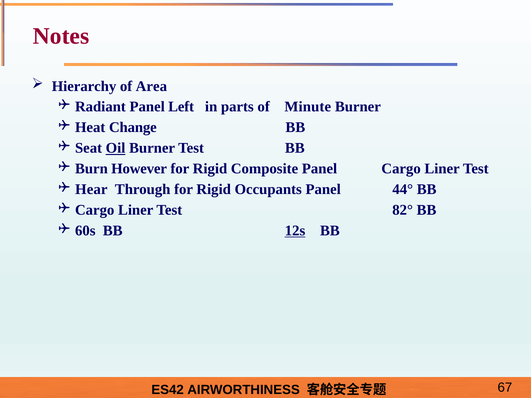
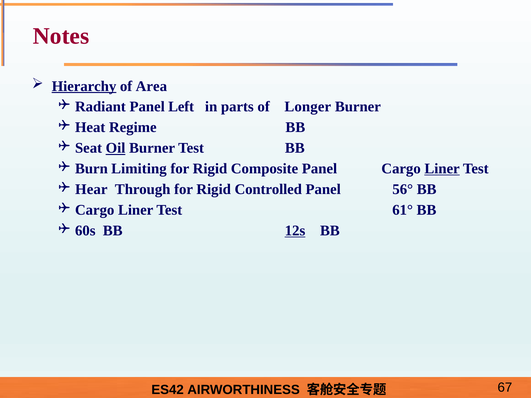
Hierarchy underline: none -> present
Minute: Minute -> Longer
Change: Change -> Regime
However: However -> Limiting
Liner at (442, 169) underline: none -> present
Occupants: Occupants -> Controlled
44°: 44° -> 56°
82°: 82° -> 61°
